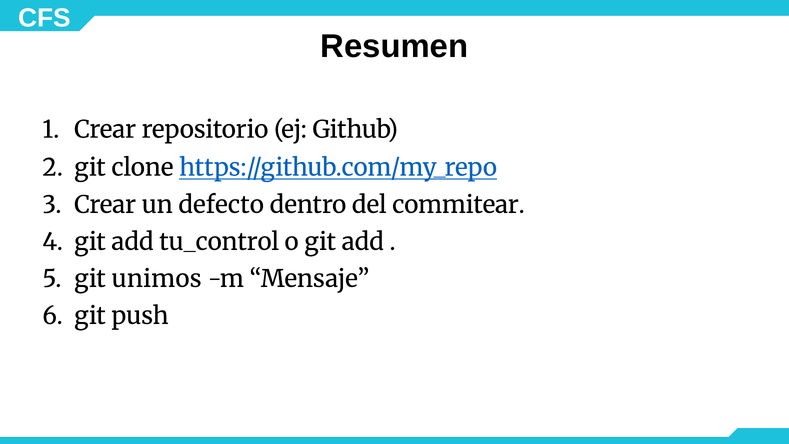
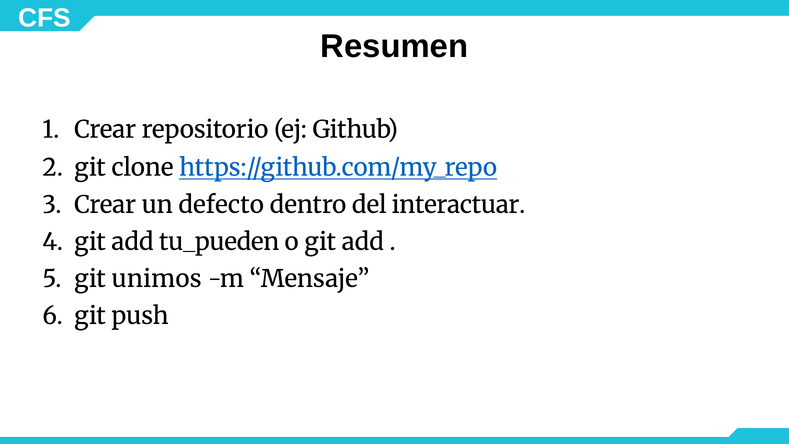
commitear: commitear -> interactuar
tu_control: tu_control -> tu_pueden
